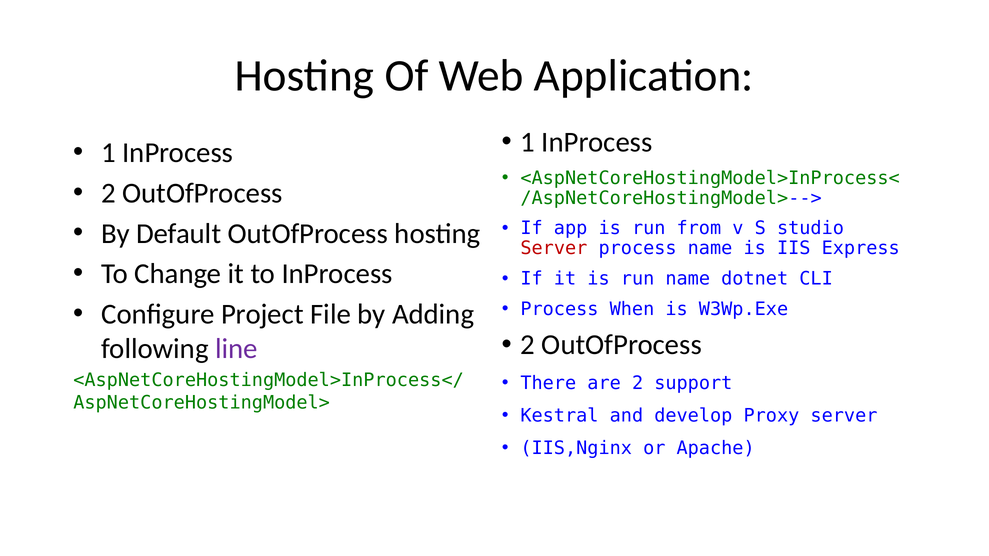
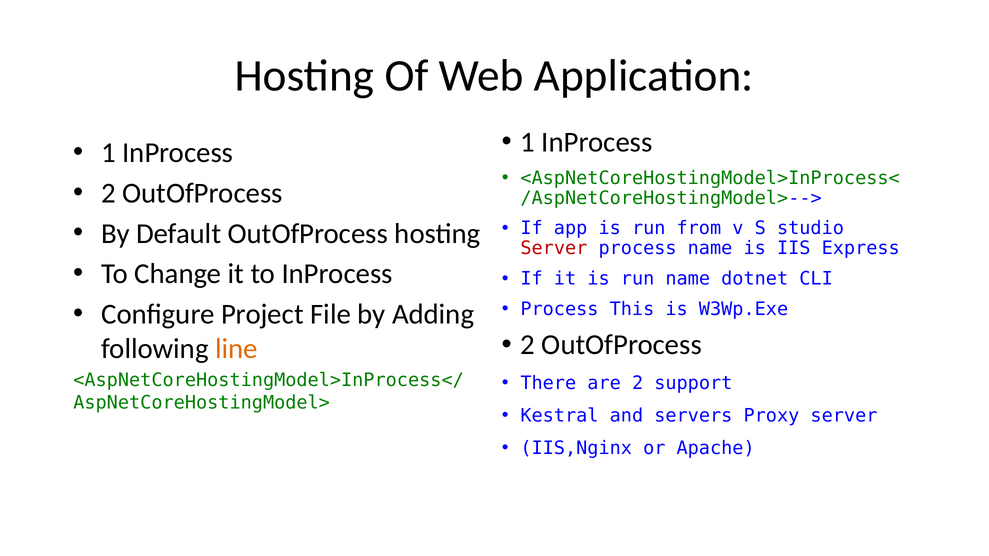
When: When -> This
line colour: purple -> orange
develop: develop -> servers
